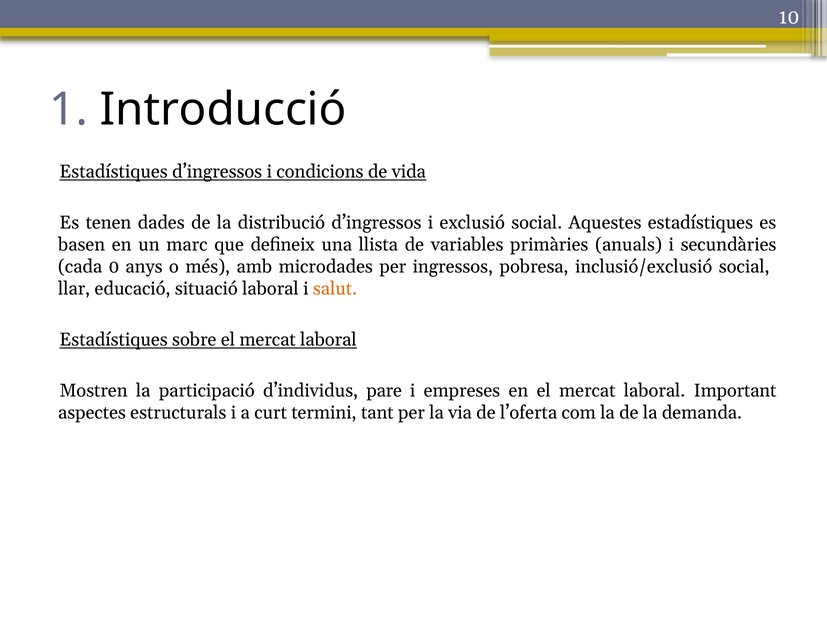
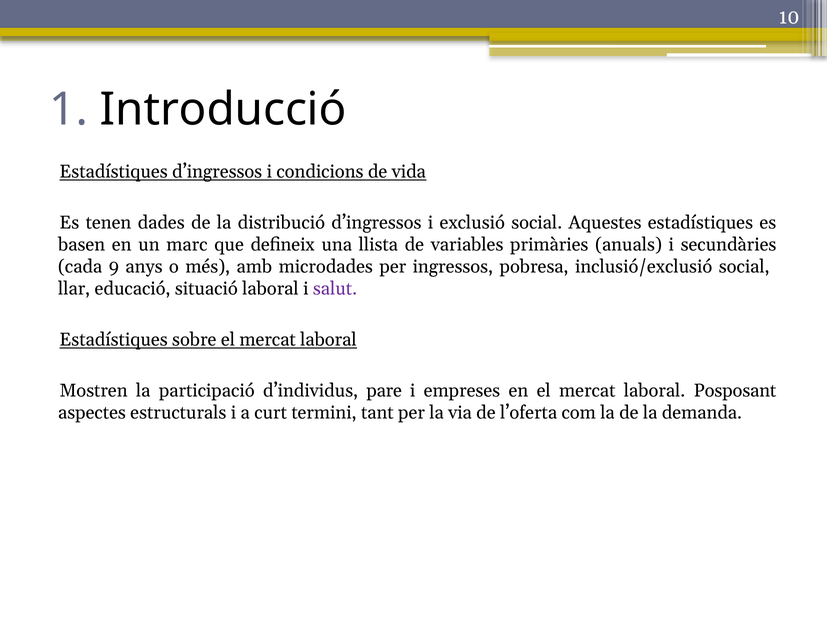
0: 0 -> 9
salut colour: orange -> purple
Important: Important -> Posposant
